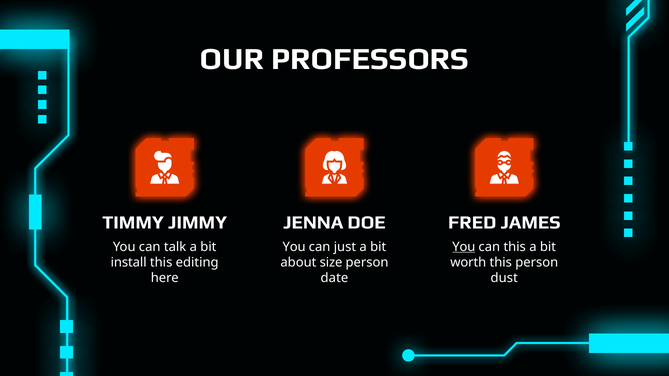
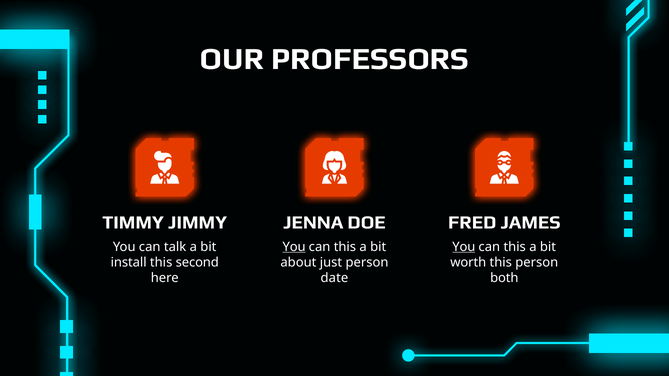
You at (294, 247) underline: none -> present
just at (345, 247): just -> this
editing: editing -> second
size: size -> just
dust: dust -> both
